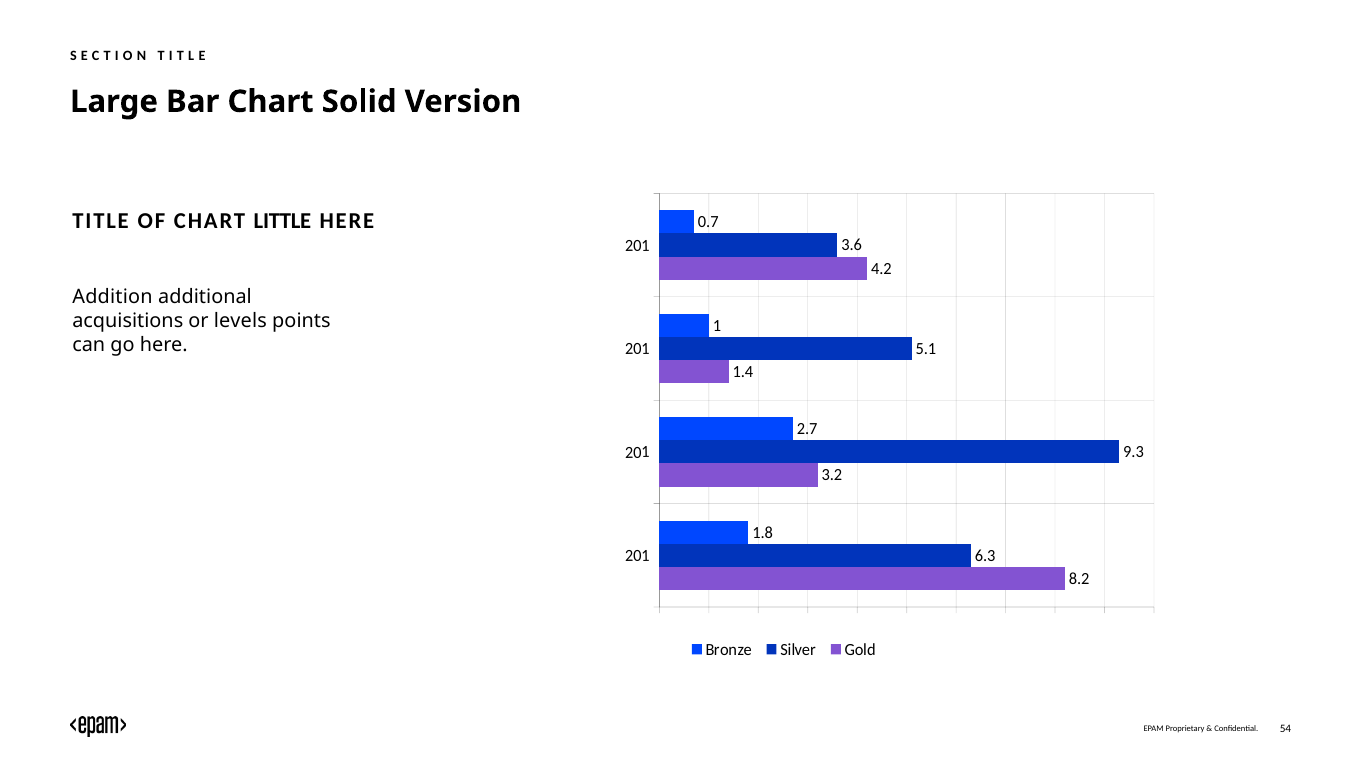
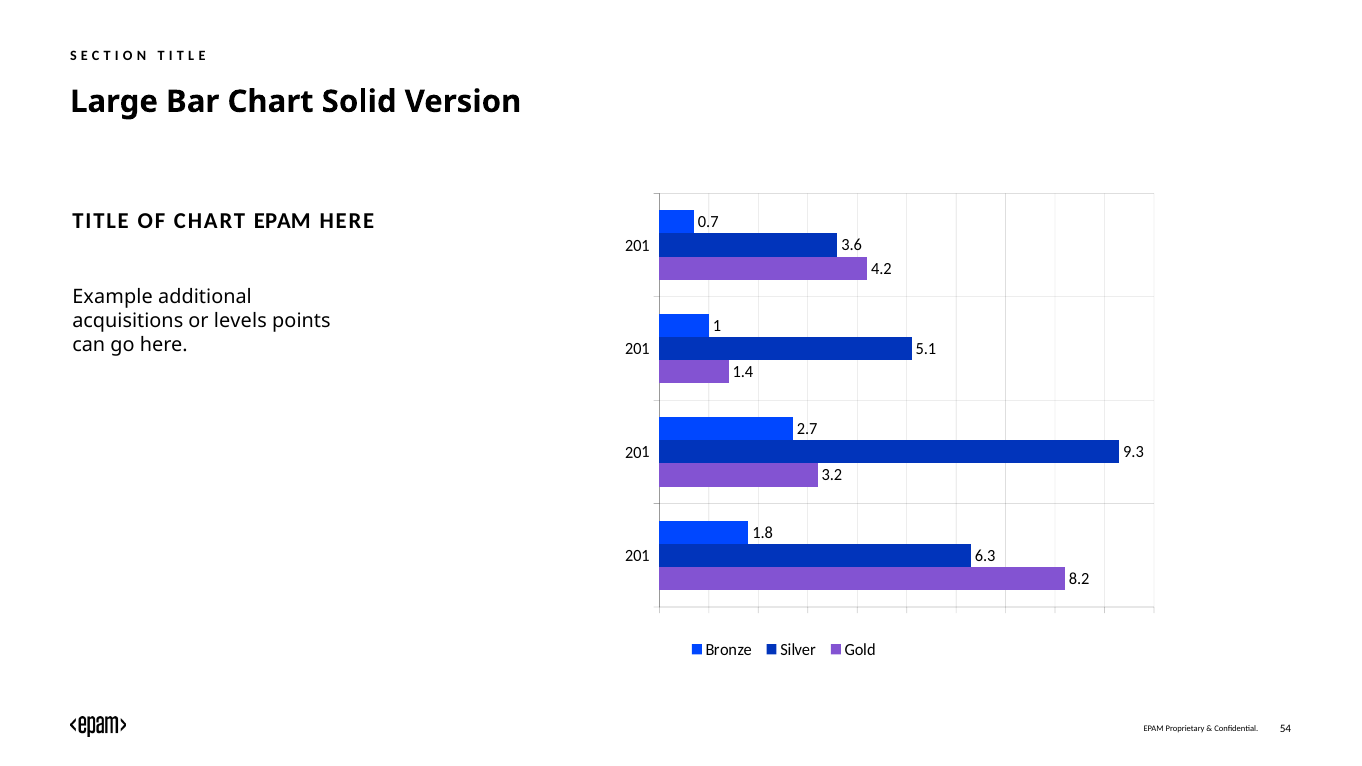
CHART LITTLE: LITTLE -> EPAM
Addition: Addition -> Example
